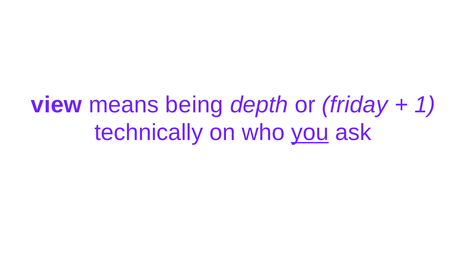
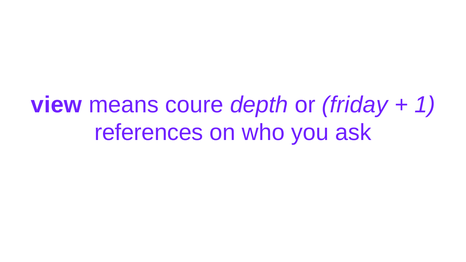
being: being -> coure
technically: technically -> references
you underline: present -> none
